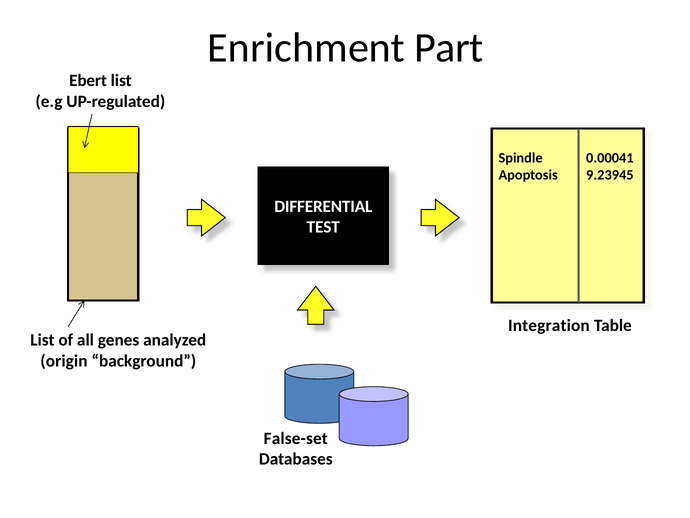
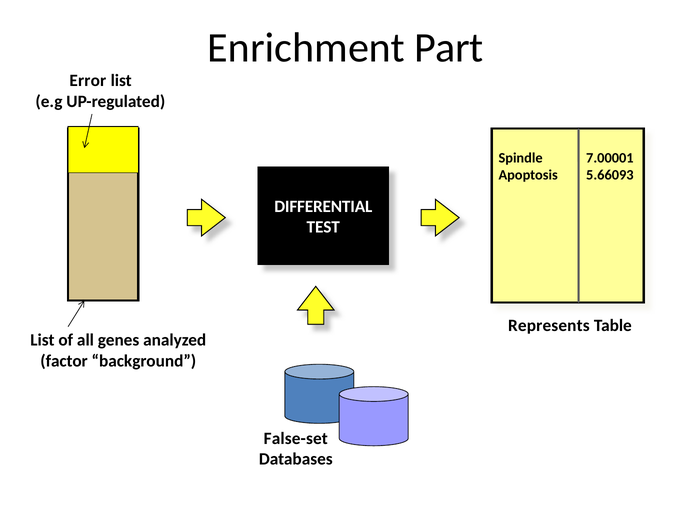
Ebert: Ebert -> Error
0.00041: 0.00041 -> 7.00001
9.23945: 9.23945 -> 5.66093
Integration: Integration -> Represents
origin: origin -> factor
